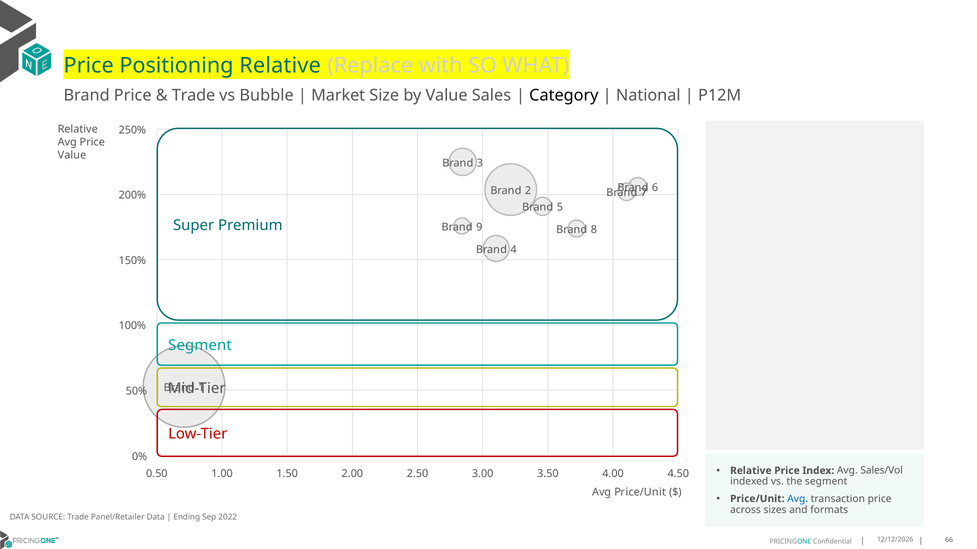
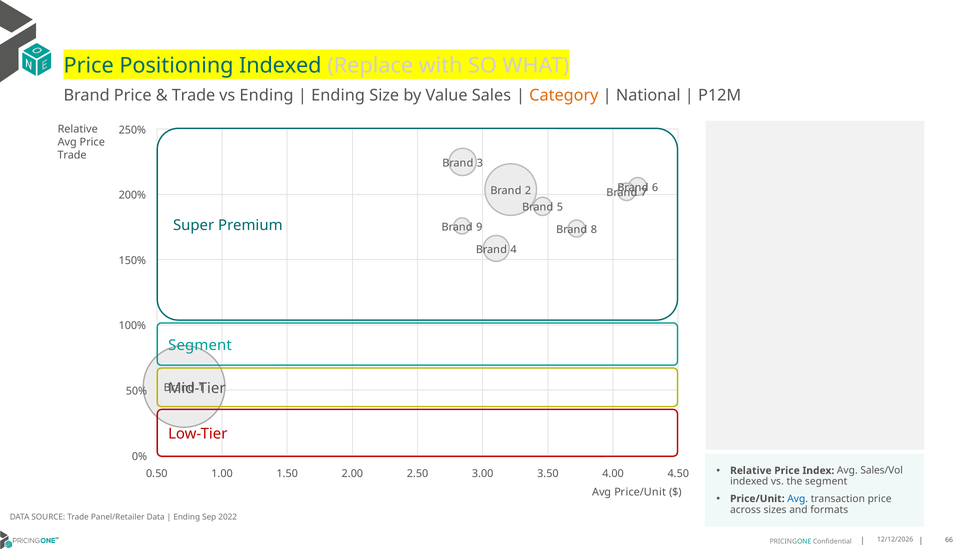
Positioning Relative: Relative -> Indexed
vs Bubble: Bubble -> Ending
Market at (338, 95): Market -> Ending
Category colour: black -> orange
Value at (72, 155): Value -> Trade
